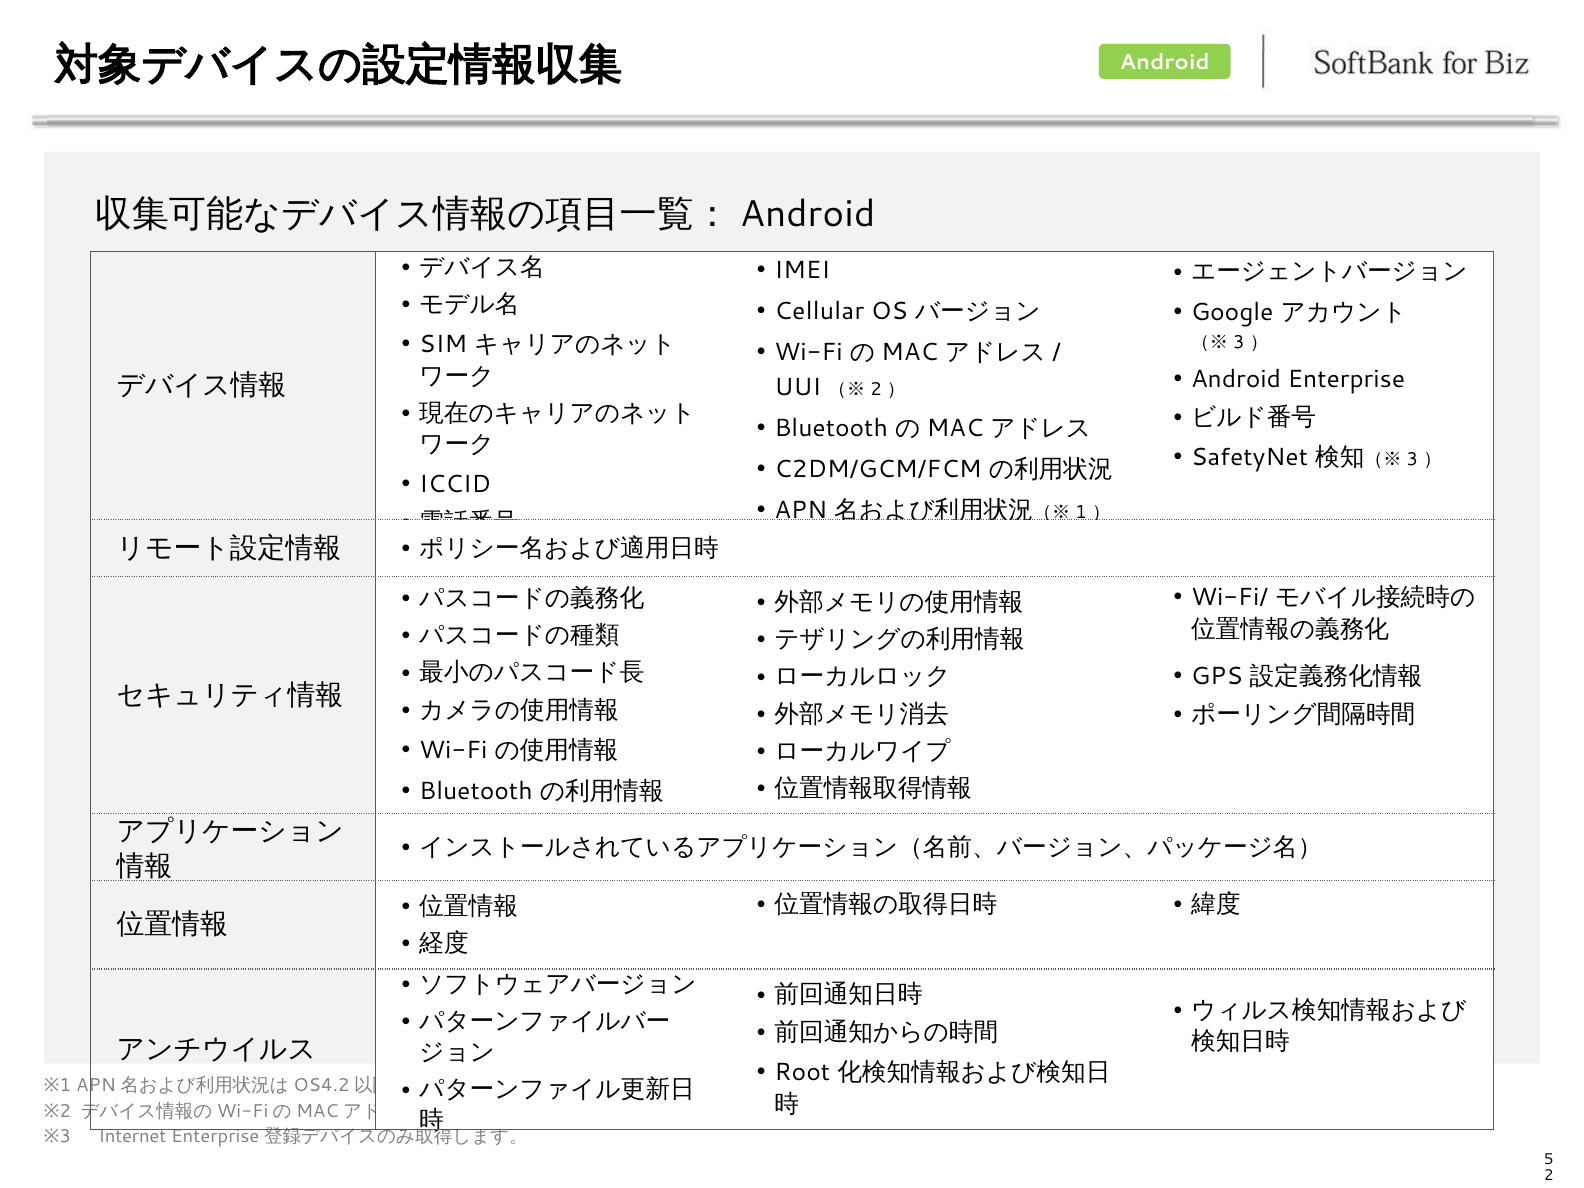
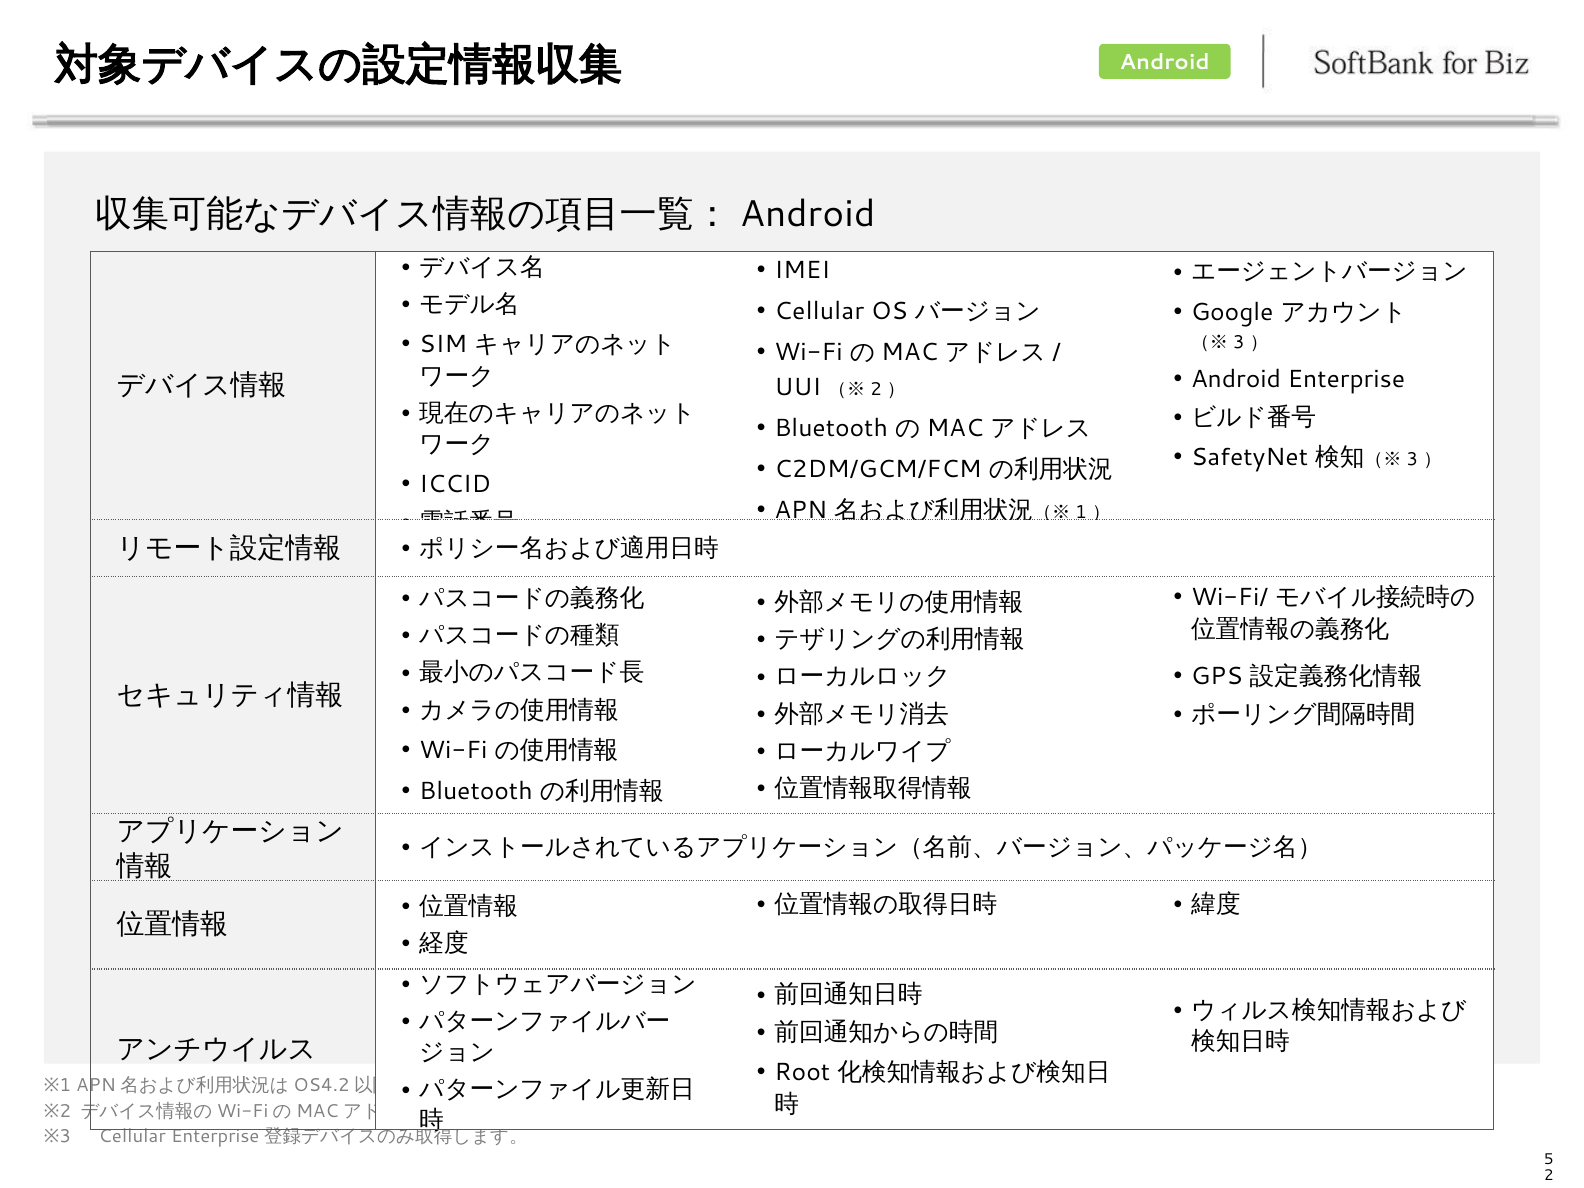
※3 Internet: Internet -> Cellular
